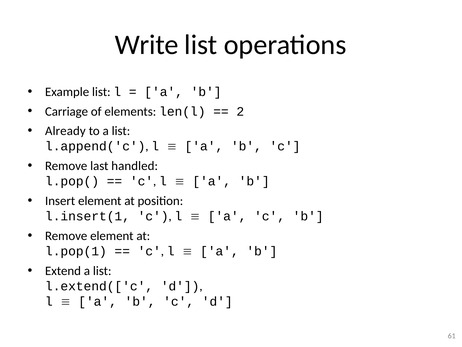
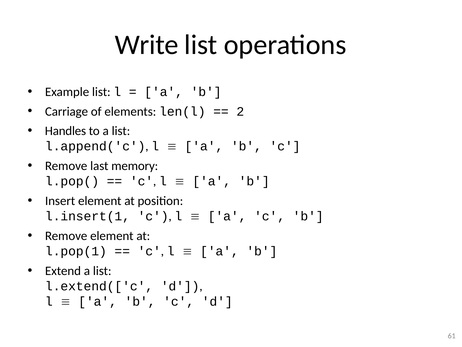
Already: Already -> Handles
handled: handled -> memory
